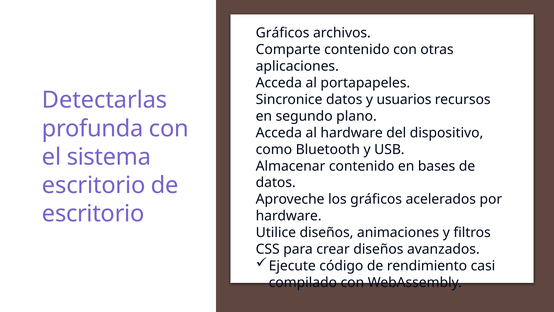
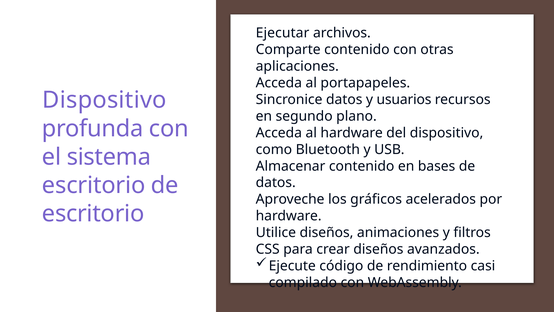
Gráficos at (283, 33): Gráficos -> Ejecutar
Detectarlas at (105, 100): Detectarlas -> Dispositivo
